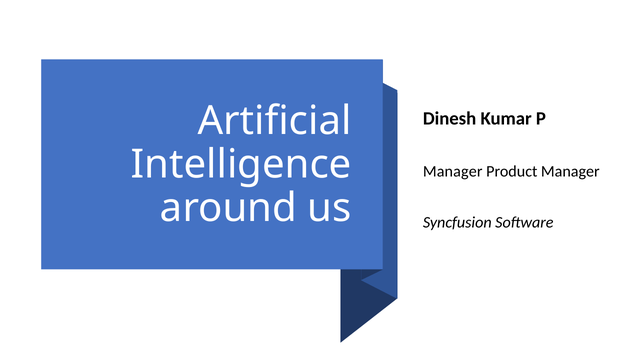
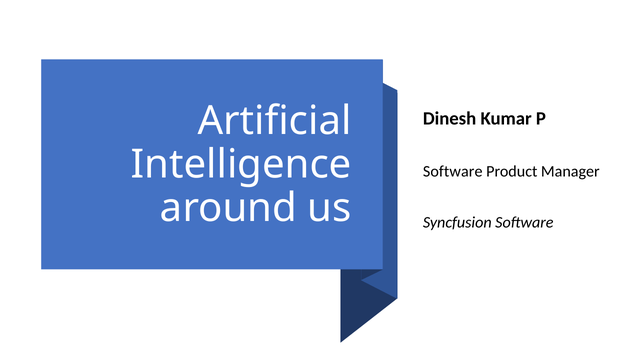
Manager at (453, 171): Manager -> Software
